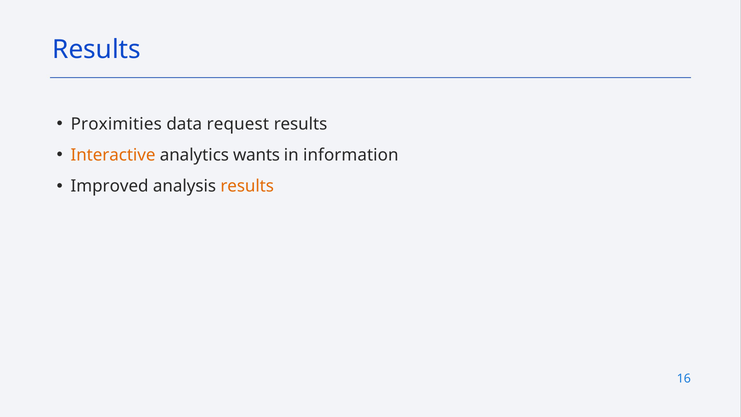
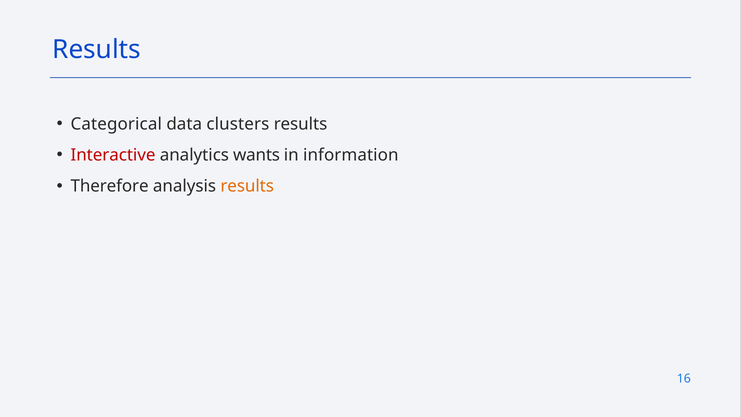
Proximities: Proximities -> Categorical
request: request -> clusters
Interactive colour: orange -> red
Improved: Improved -> Therefore
